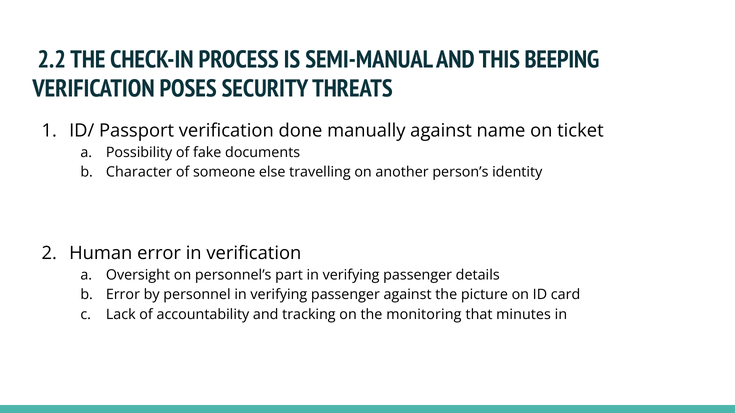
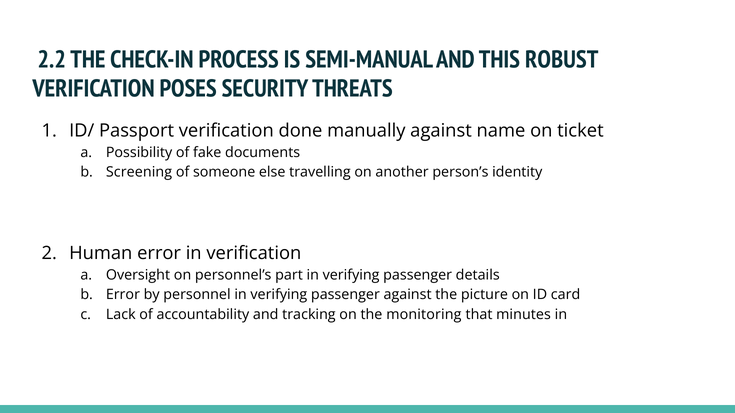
BEEPING: BEEPING -> ROBUST
Character: Character -> Screening
